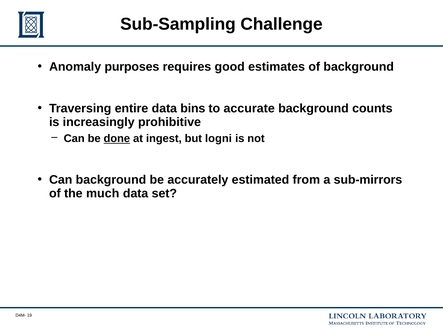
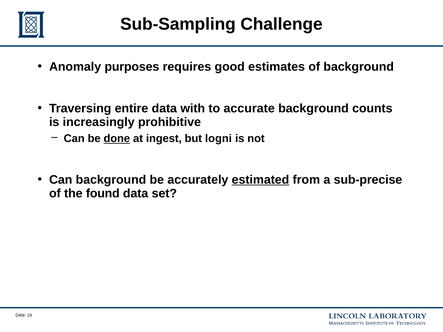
bins: bins -> with
estimated underline: none -> present
sub-mirrors: sub-mirrors -> sub-precise
much: much -> found
